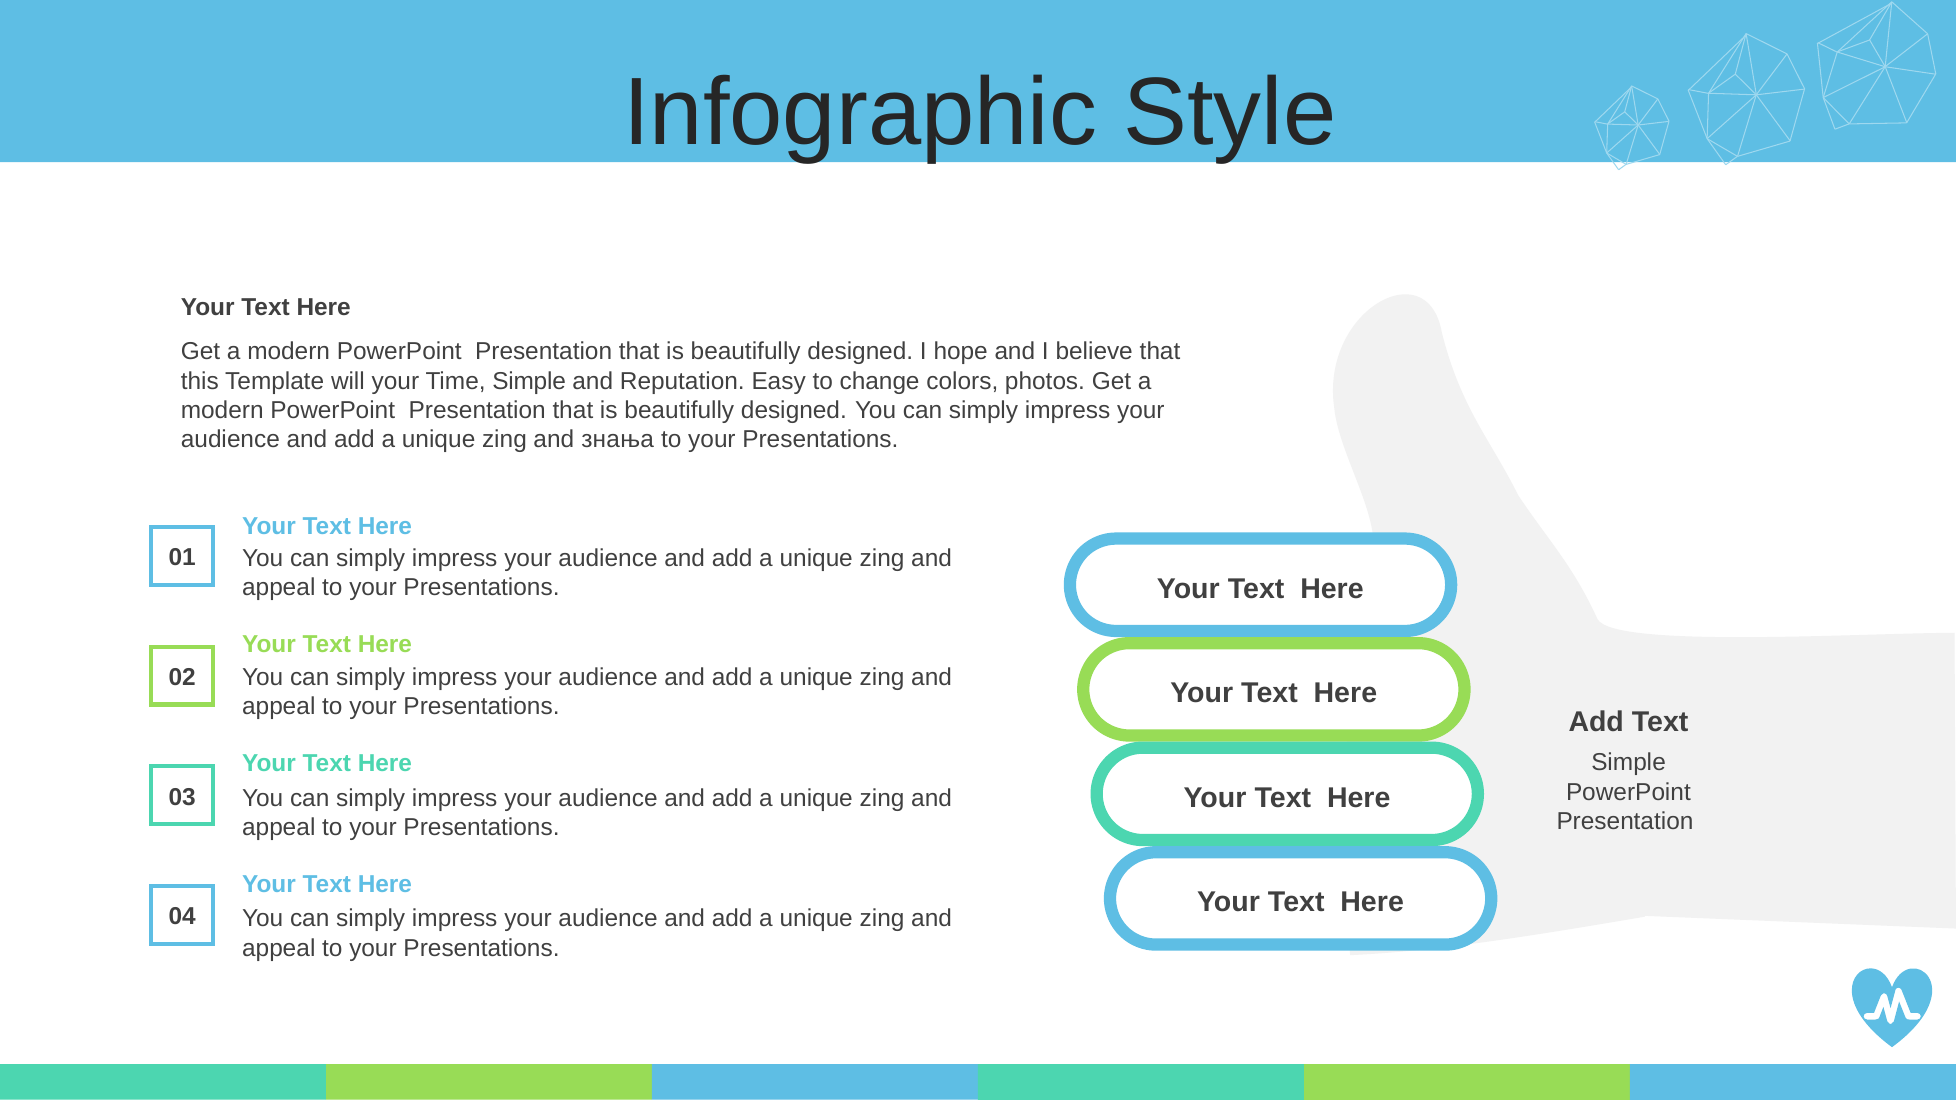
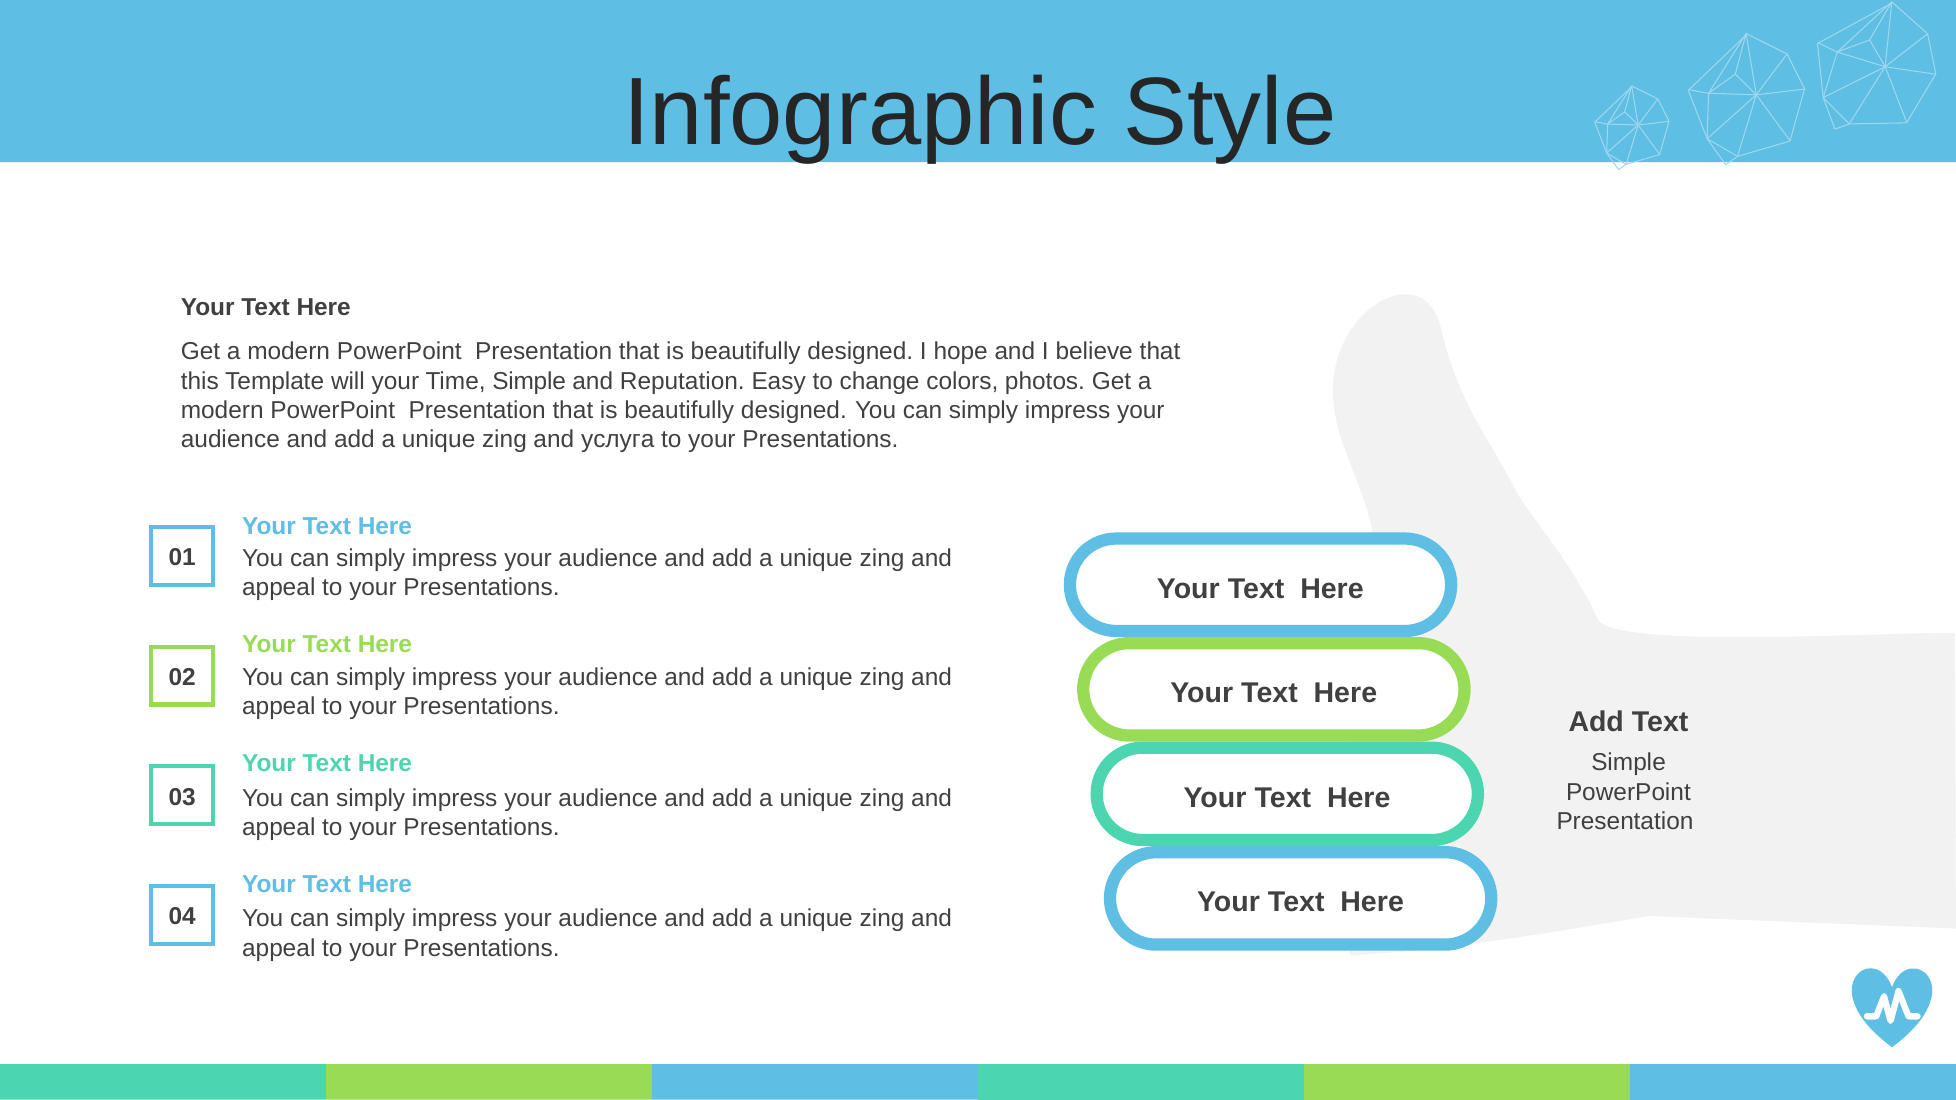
знања: знања -> услуга
